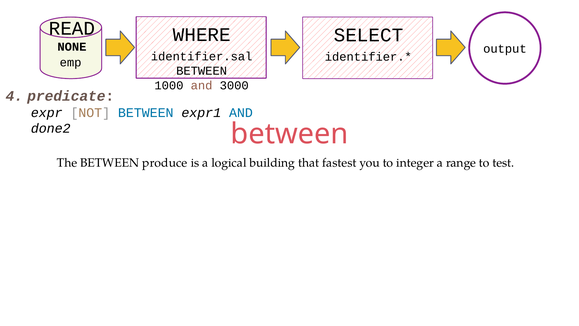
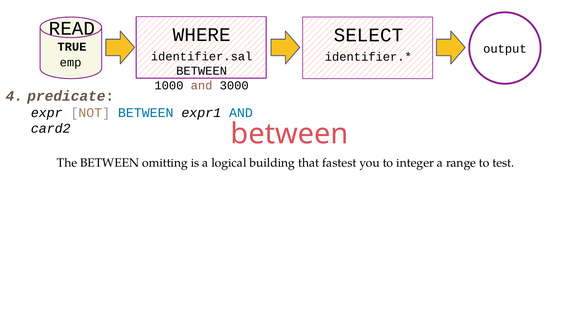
NONE: NONE -> TRUE
done2: done2 -> card2
produce: produce -> omitting
